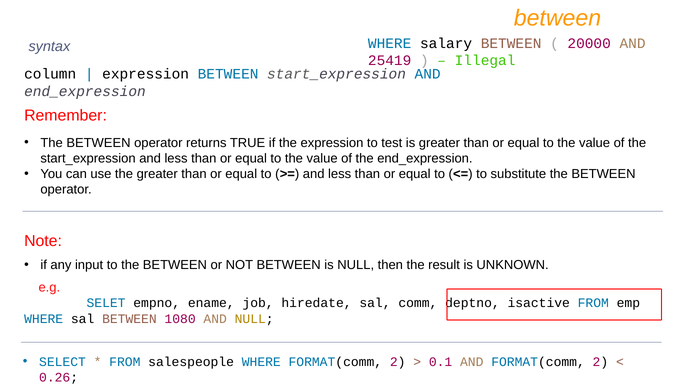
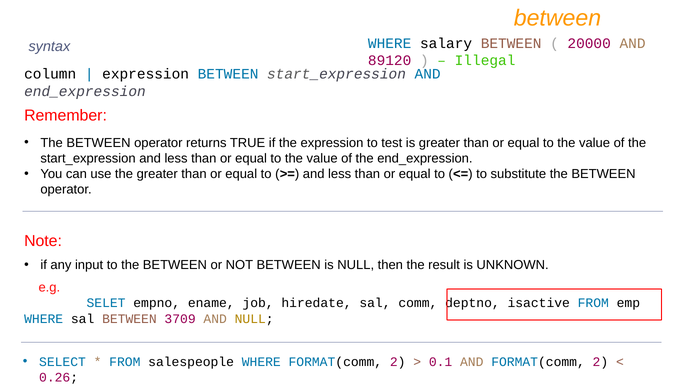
25419: 25419 -> 89120
1080: 1080 -> 3709
